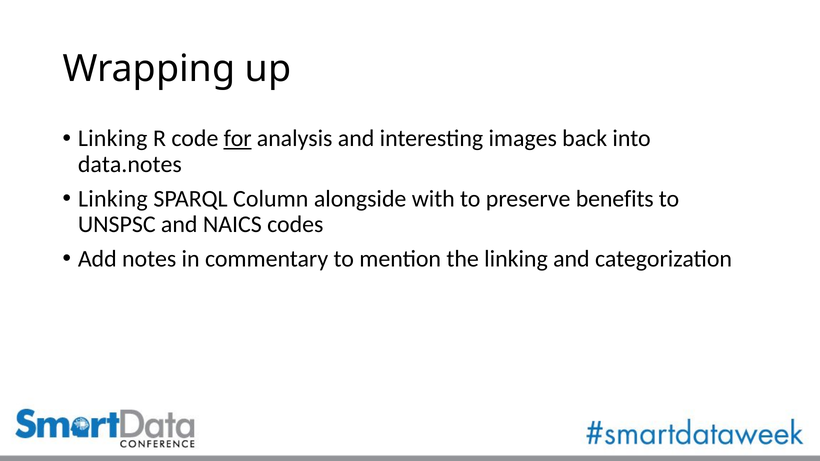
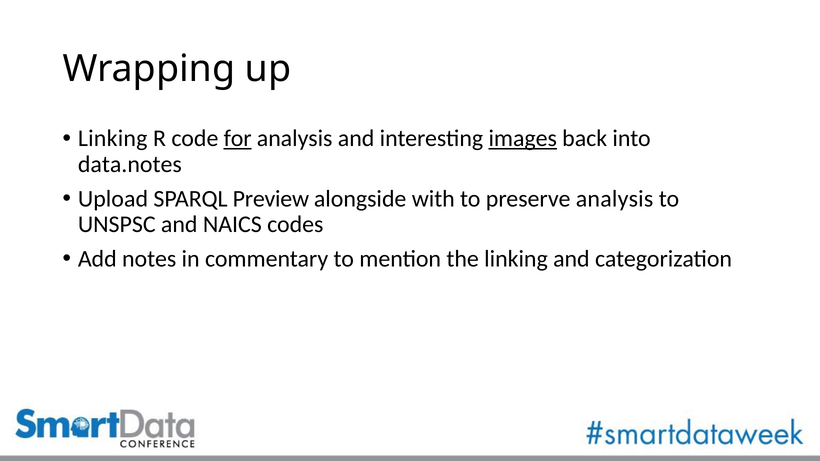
images underline: none -> present
Linking at (113, 199): Linking -> Upload
Column: Column -> Preview
preserve benefits: benefits -> analysis
